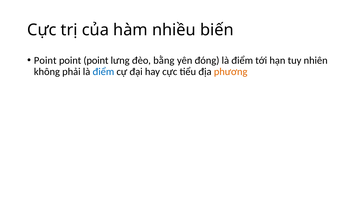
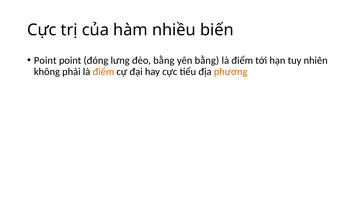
point at (96, 60): point -> đóng
yên đóng: đóng -> bằng
điểm at (103, 72) colour: blue -> orange
